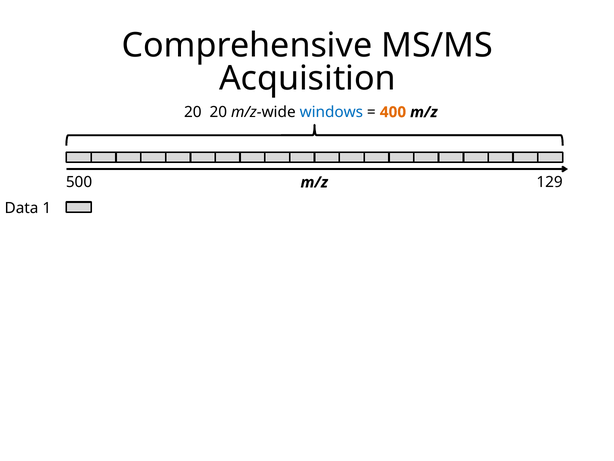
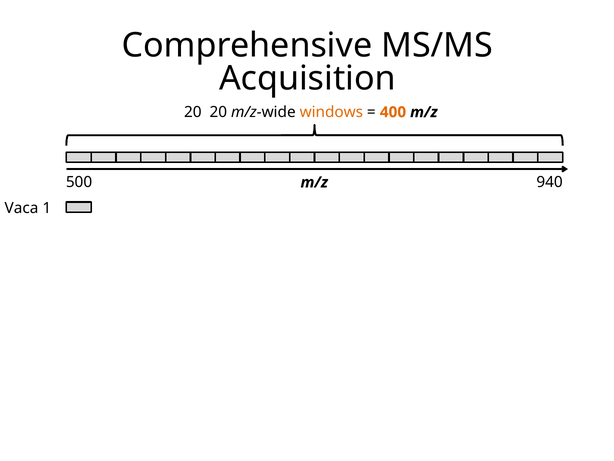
windows colour: blue -> orange
129: 129 -> 940
Data: Data -> Vaca
